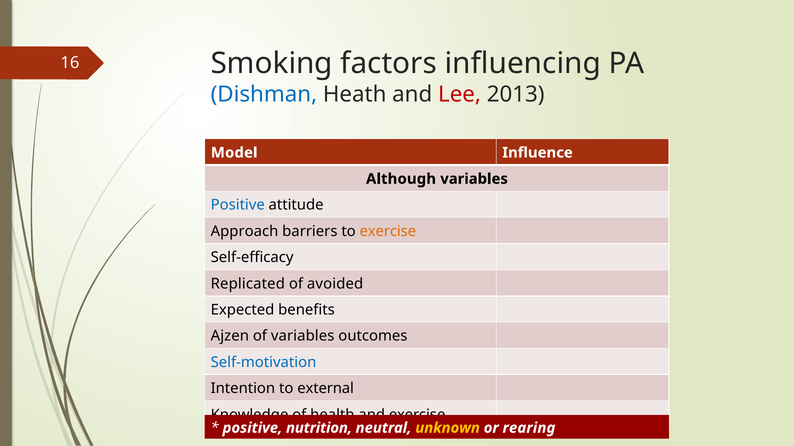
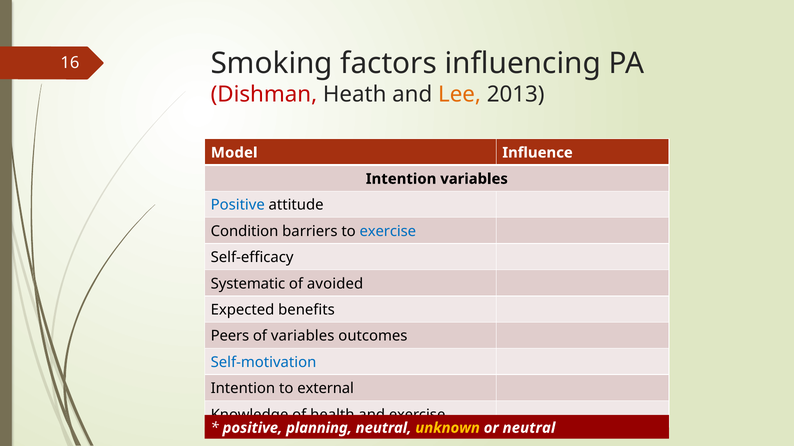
Dishman colour: blue -> red
Lee colour: red -> orange
Although at (401, 179): Although -> Intention
Approach: Approach -> Condition
exercise at (388, 232) colour: orange -> blue
Replicated: Replicated -> Systematic
Ajzen: Ajzen -> Peers
nutrition: nutrition -> planning
or rearing: rearing -> neutral
